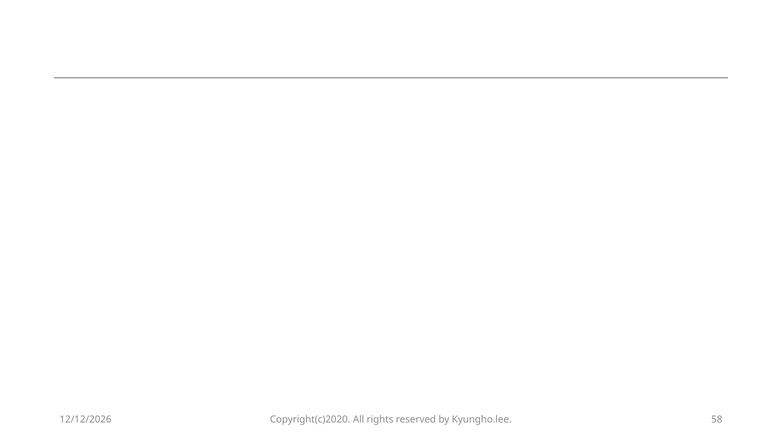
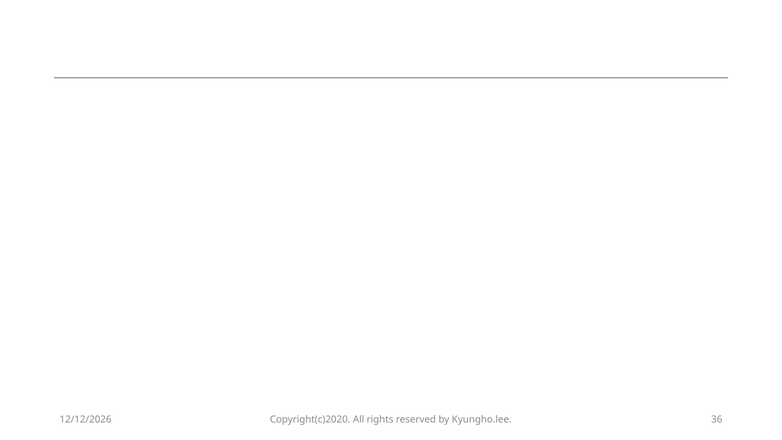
58: 58 -> 36
